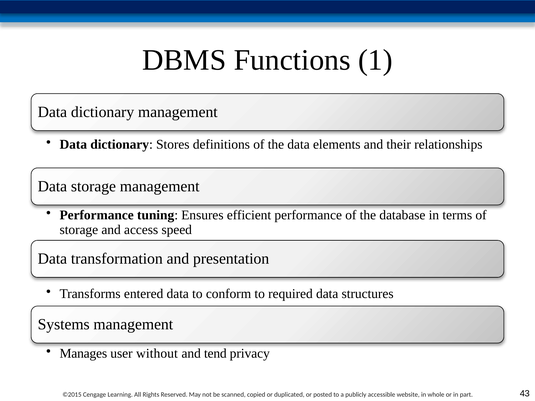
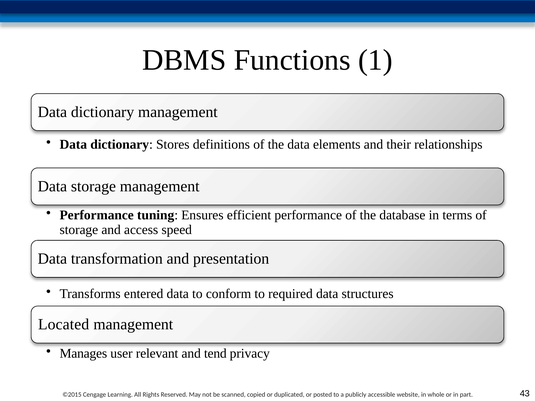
Systems: Systems -> Located
without: without -> relevant
